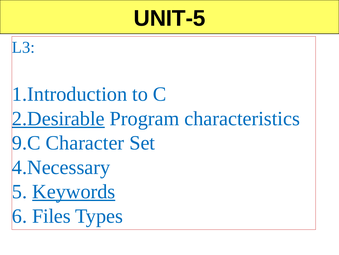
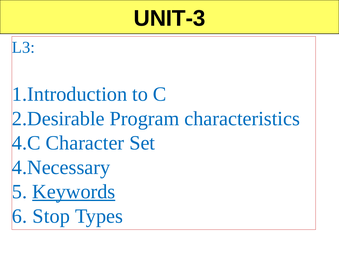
UNIT-5: UNIT-5 -> UNIT-3
2.Desirable underline: present -> none
9.C: 9.C -> 4.C
Files: Files -> Stop
